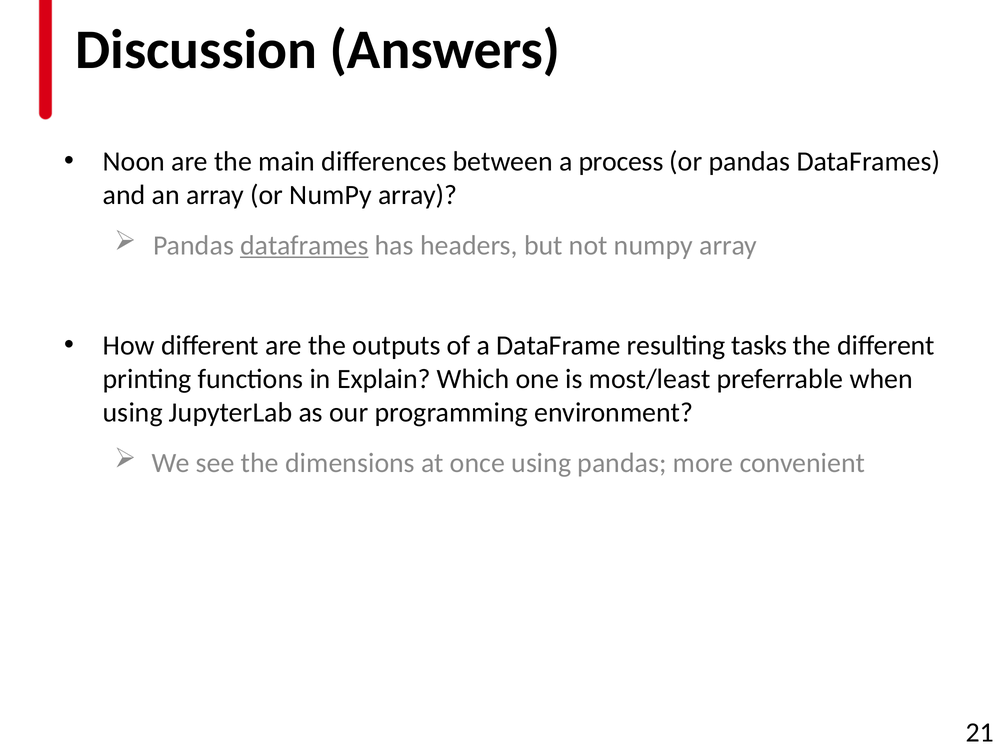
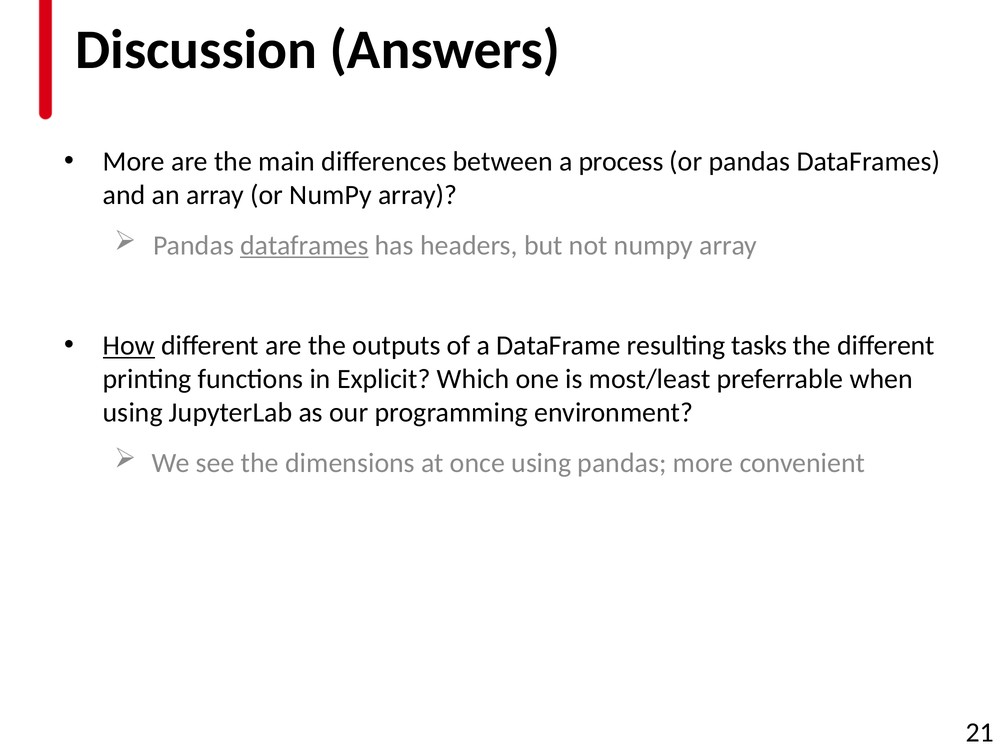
Noon at (134, 162): Noon -> More
How underline: none -> present
Explain: Explain -> Explicit
